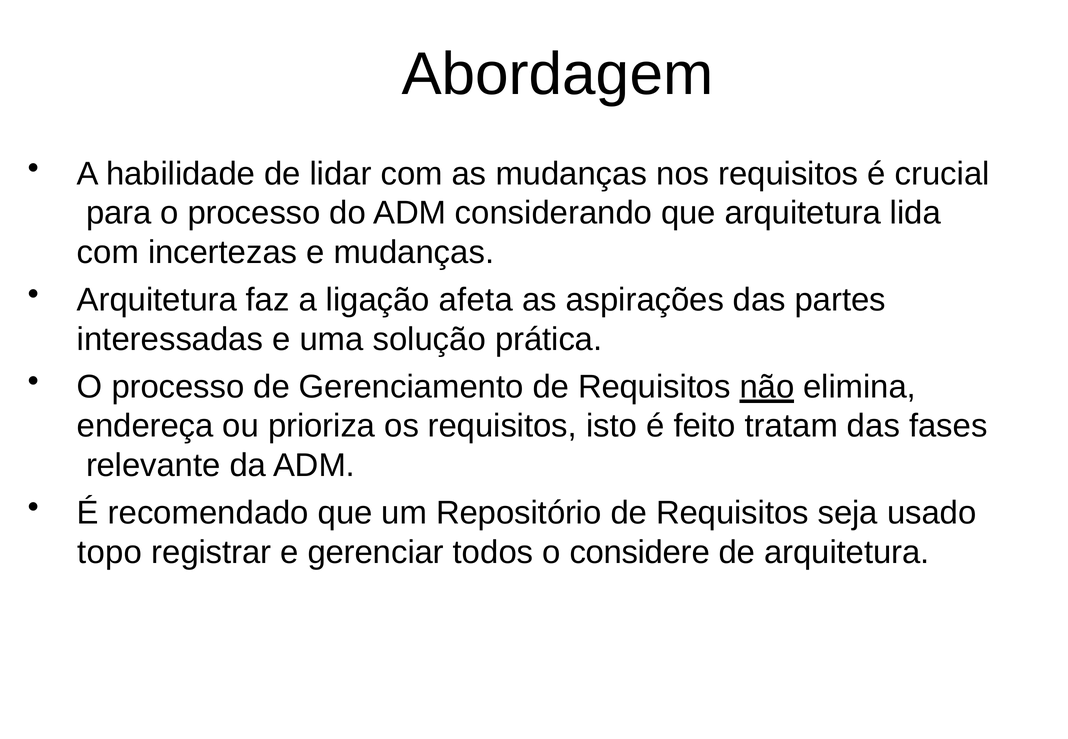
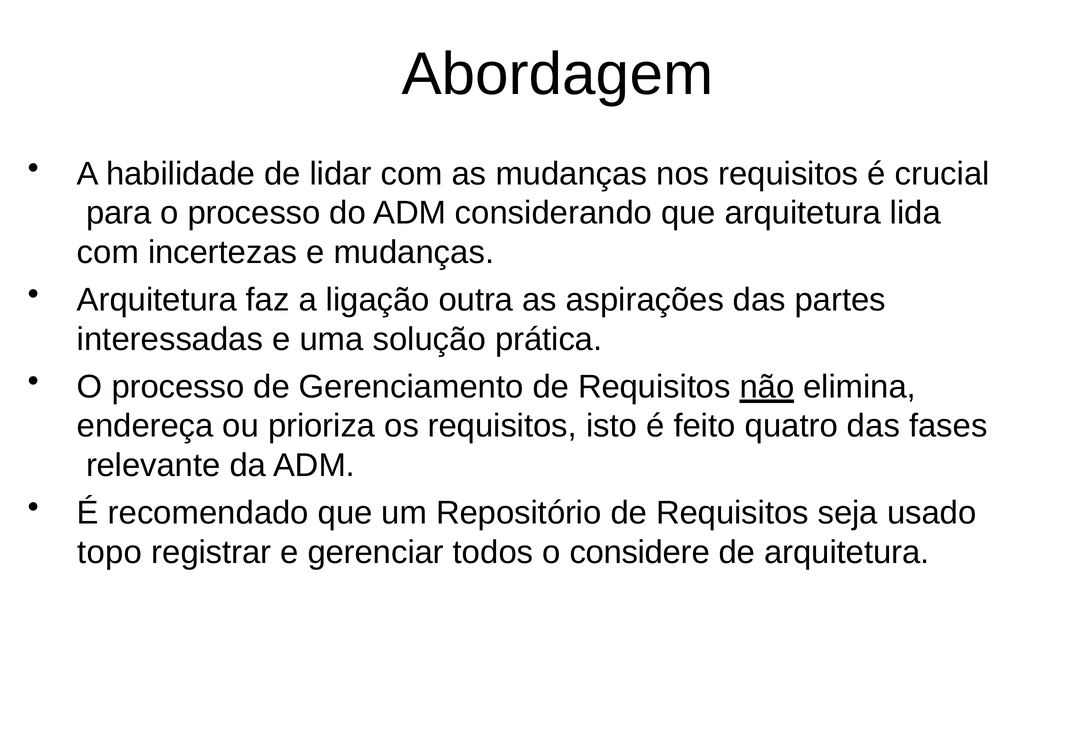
afeta: afeta -> outra
tratam: tratam -> quatro
